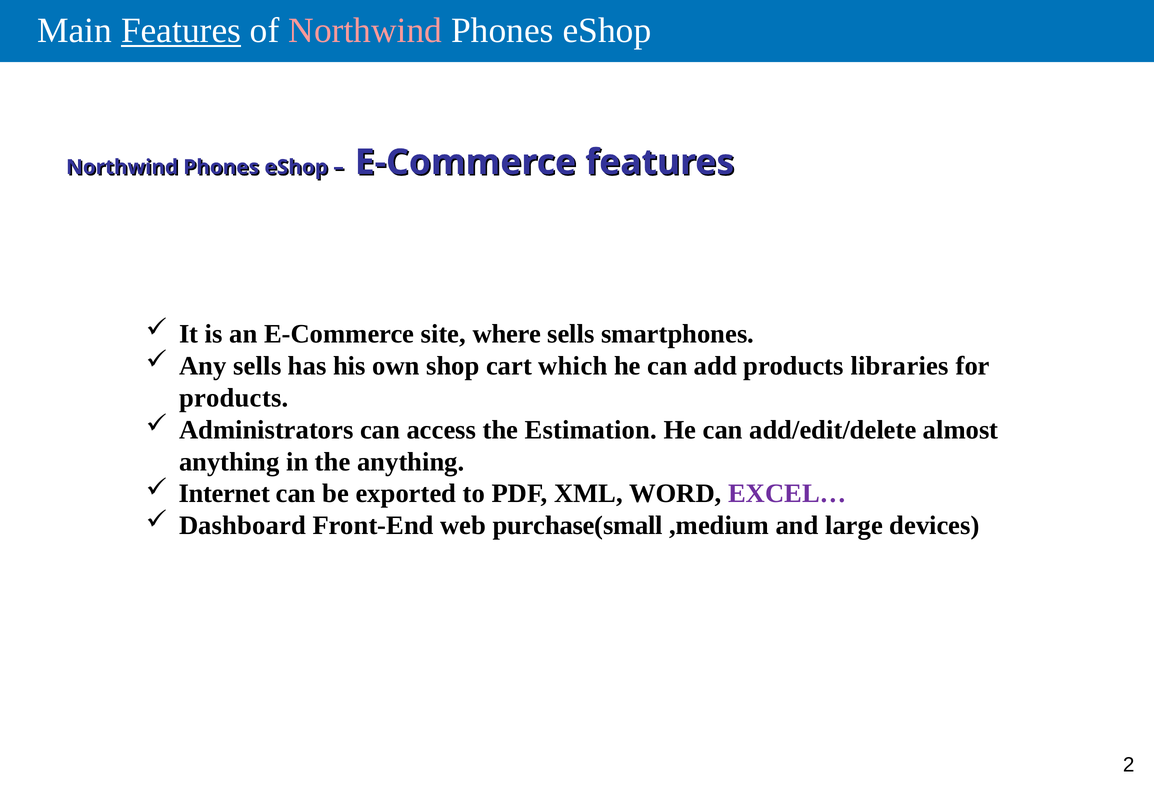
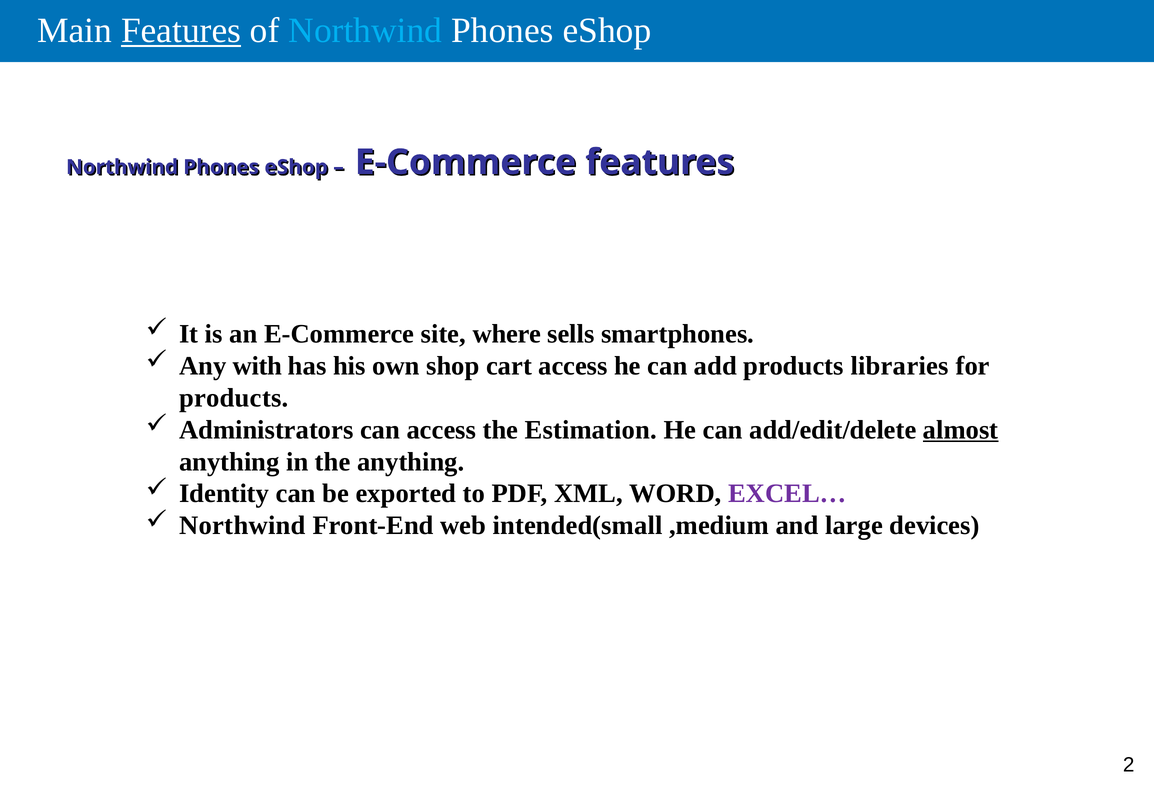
Northwind at (365, 31) colour: pink -> light blue
Any sells: sells -> with
cart which: which -> access
almost underline: none -> present
Internet: Internet -> Identity
Dashboard at (243, 526): Dashboard -> Northwind
purchase(small: purchase(small -> intended(small
